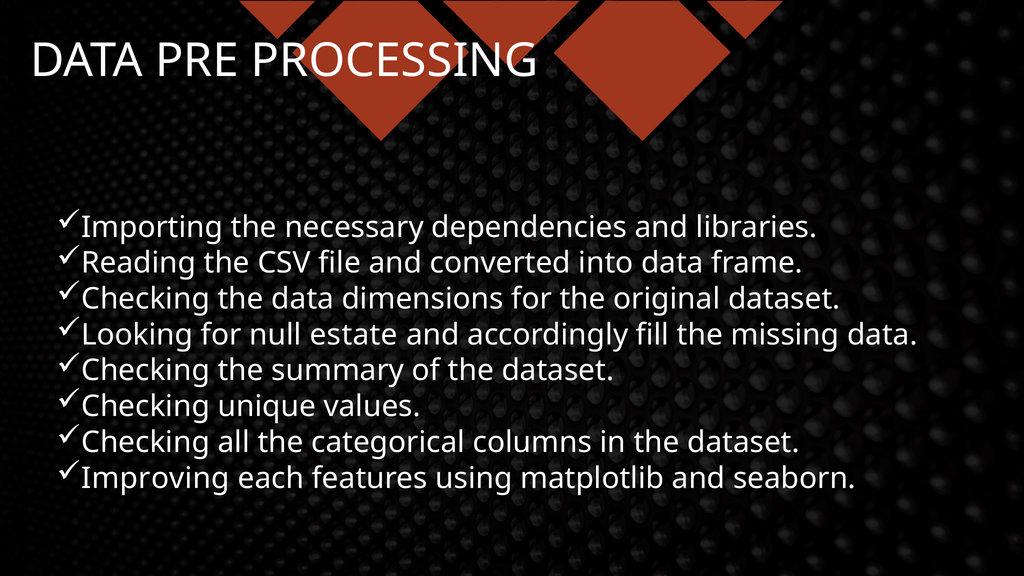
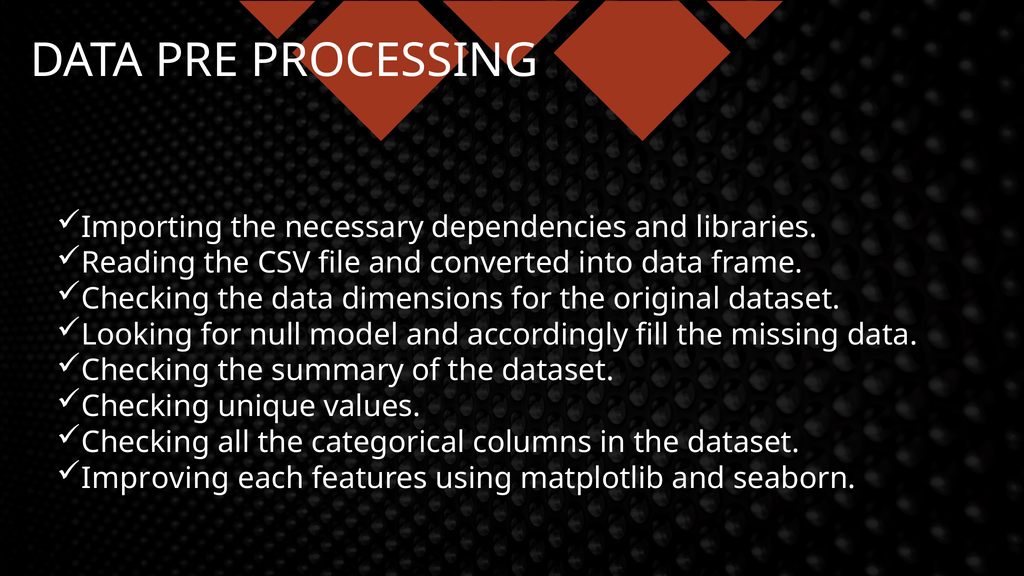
estate: estate -> model
